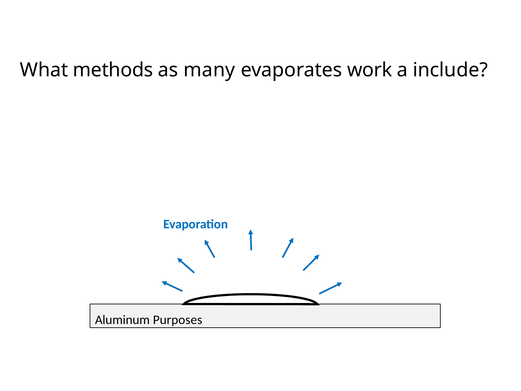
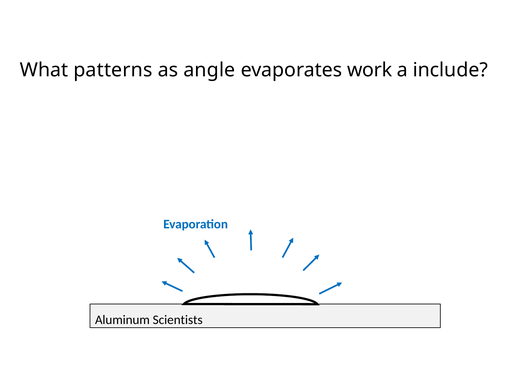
methods: methods -> patterns
many: many -> angle
Purposes: Purposes -> Scientists
